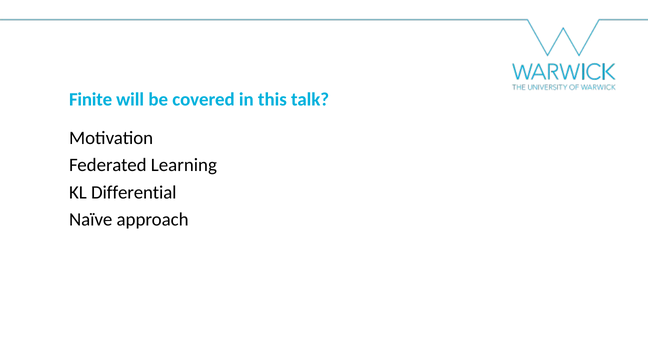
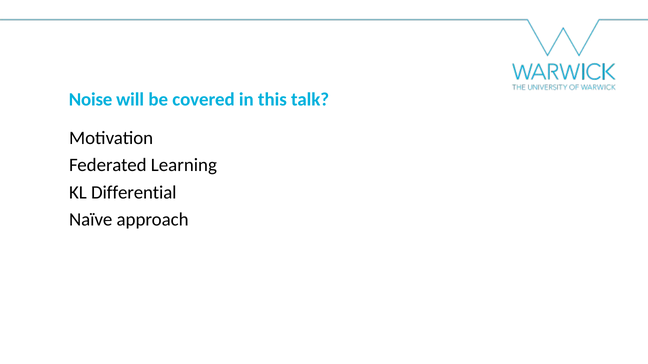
Finite: Finite -> Noise
